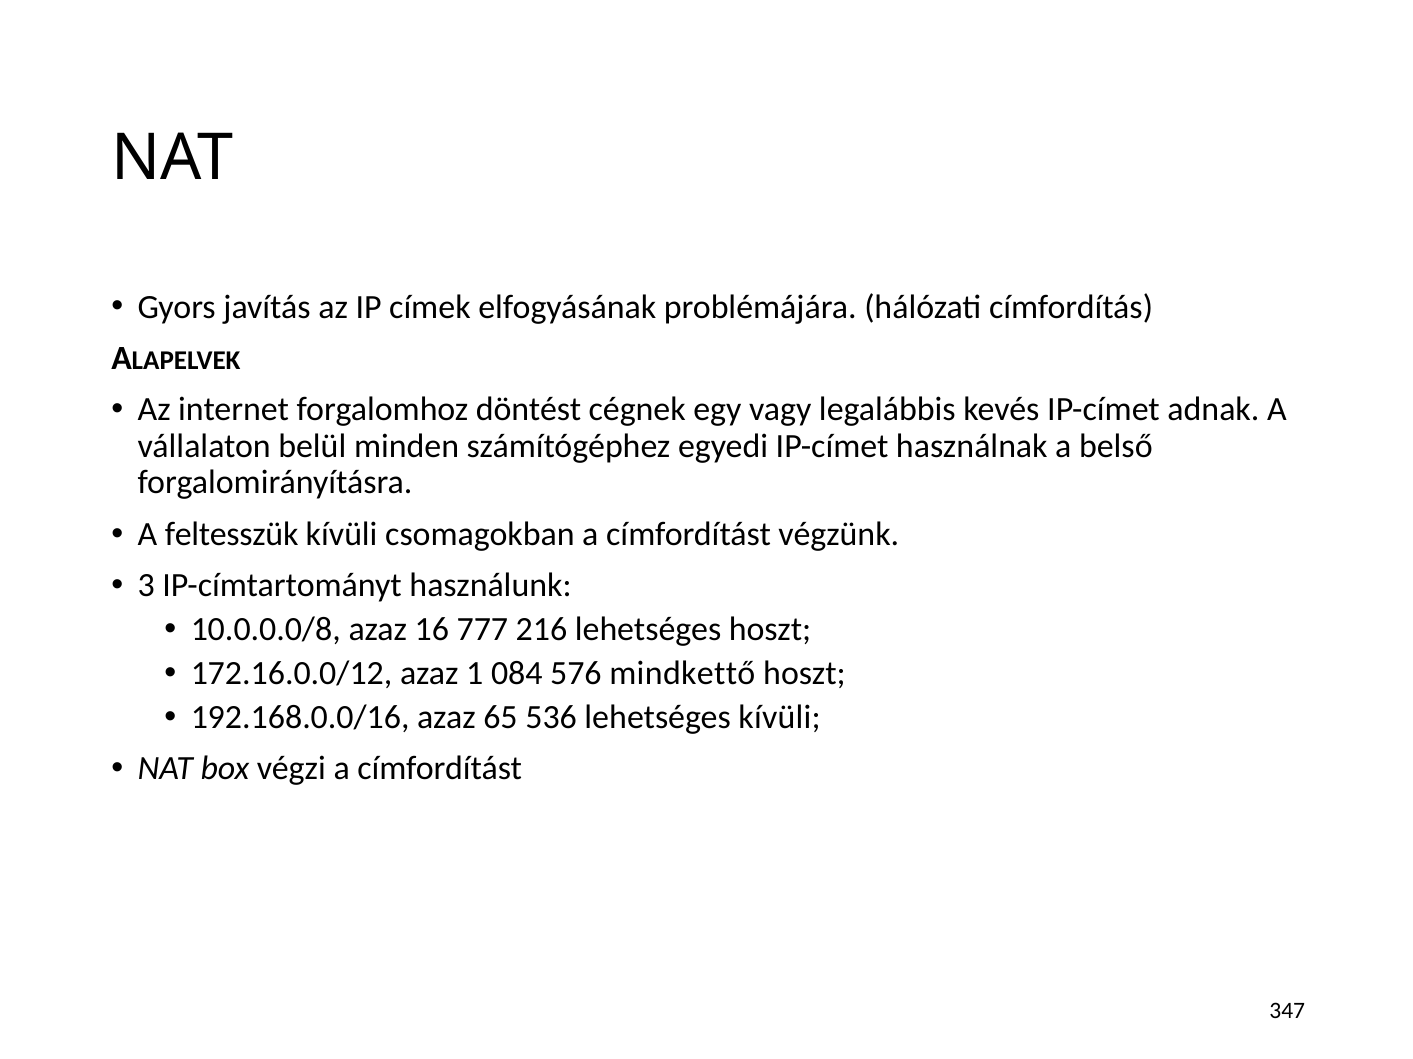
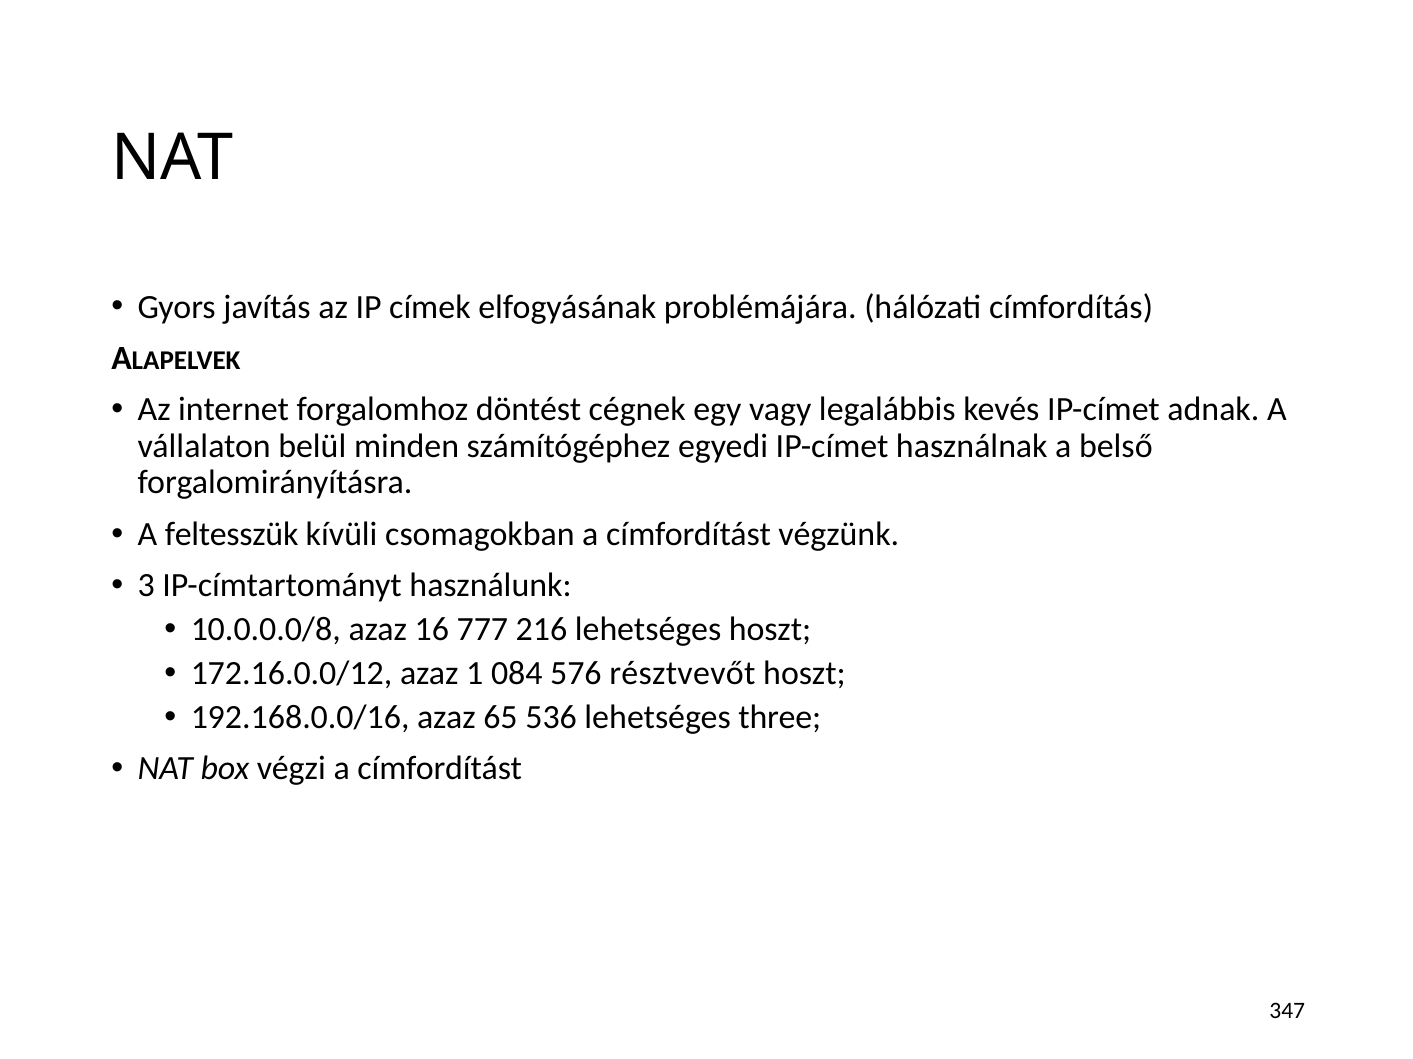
mindkettő: mindkettő -> résztvevőt
lehetséges kívüli: kívüli -> three
